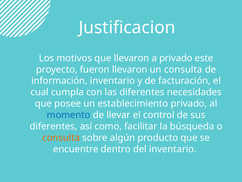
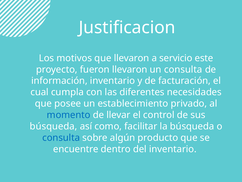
a privado: privado -> servicio
diferentes at (54, 126): diferentes -> búsqueda
consulta at (61, 137) colour: orange -> blue
